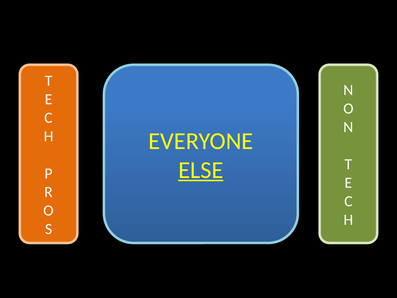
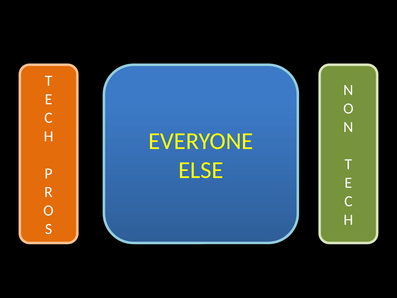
ELSE underline: present -> none
